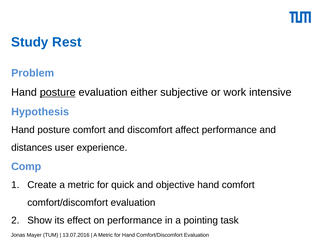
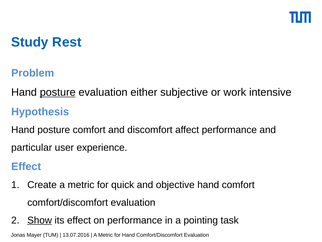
distances: distances -> particular
Comp at (26, 166): Comp -> Effect
Show underline: none -> present
